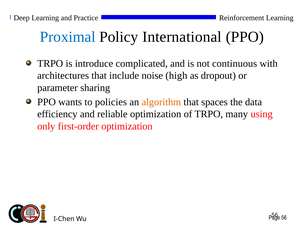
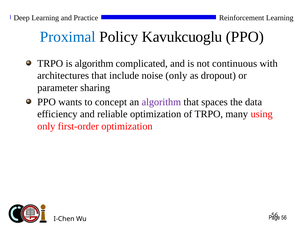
International: International -> Kavukcuoglu
is introduce: introduce -> algorithm
noise high: high -> only
policies: policies -> concept
algorithm at (161, 102) colour: orange -> purple
